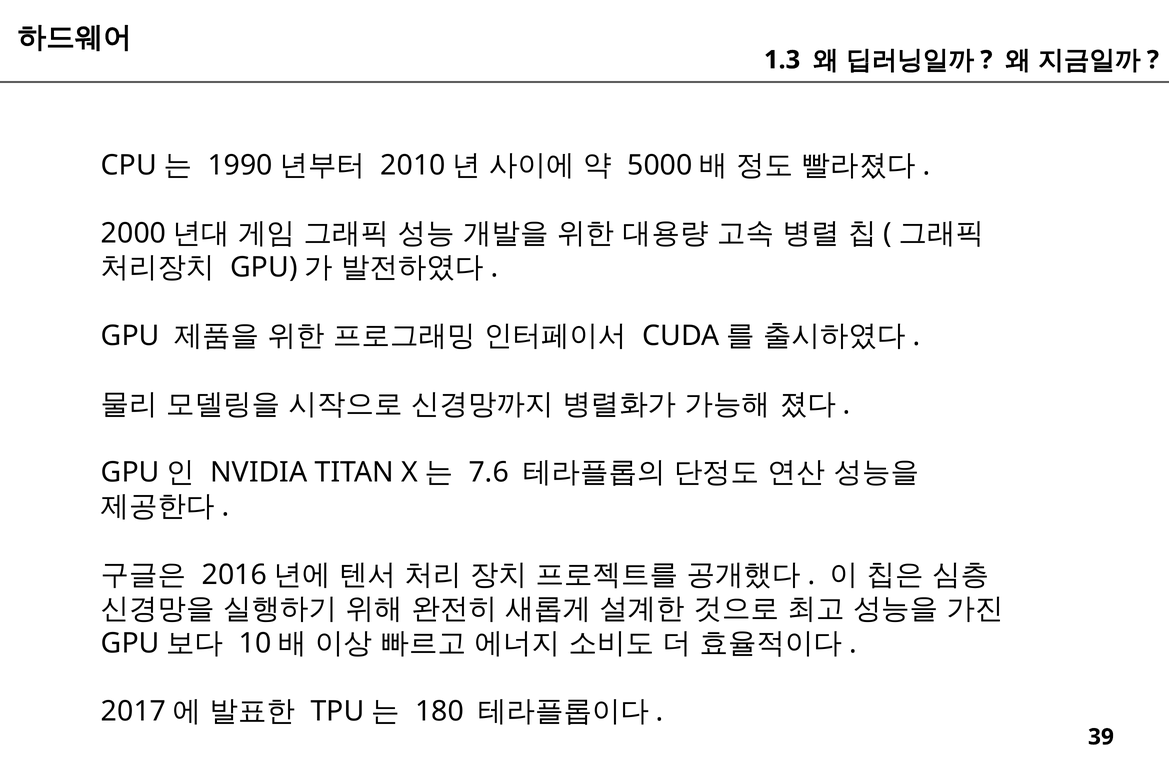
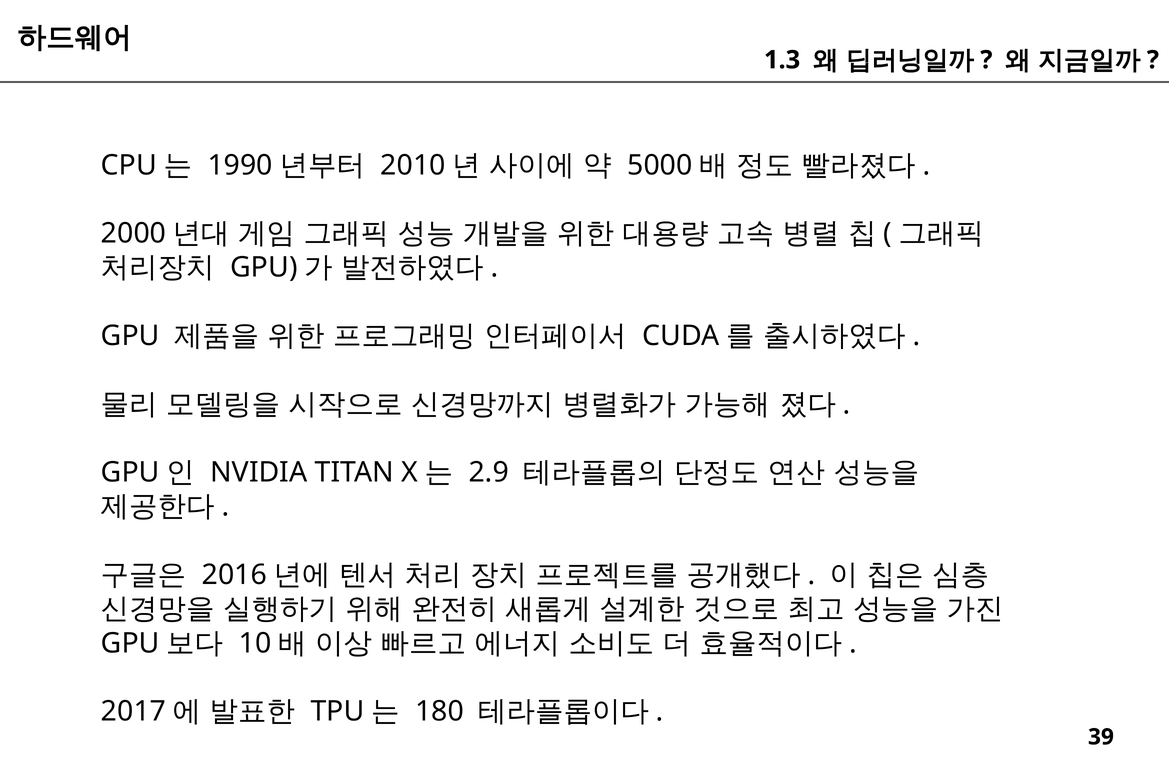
7.6: 7.6 -> 2.9
